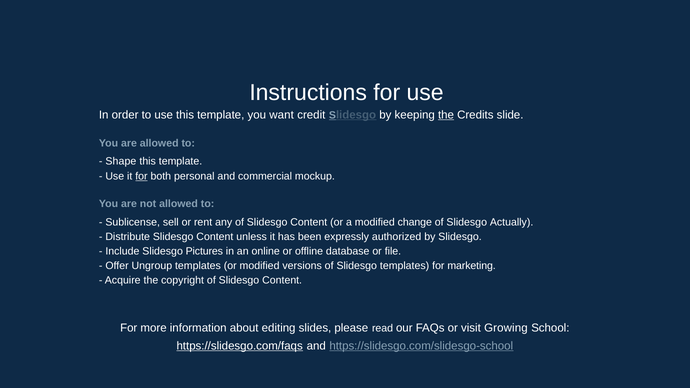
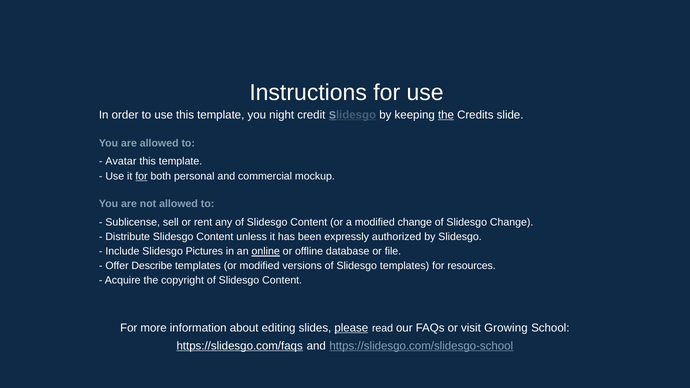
want: want -> night
Shape: Shape -> Avatar
Slidesgo Actually: Actually -> Change
online underline: none -> present
Ungroup: Ungroup -> Describe
marketing: marketing -> resources
please underline: none -> present
